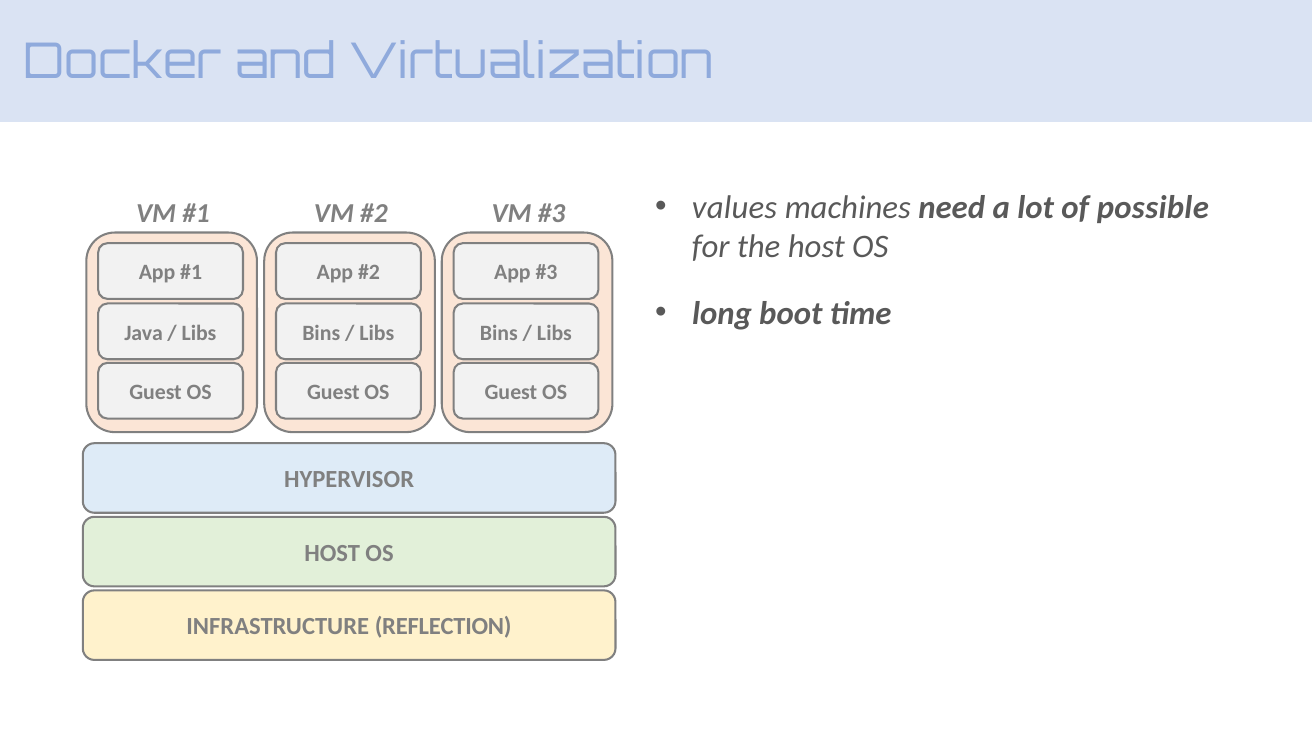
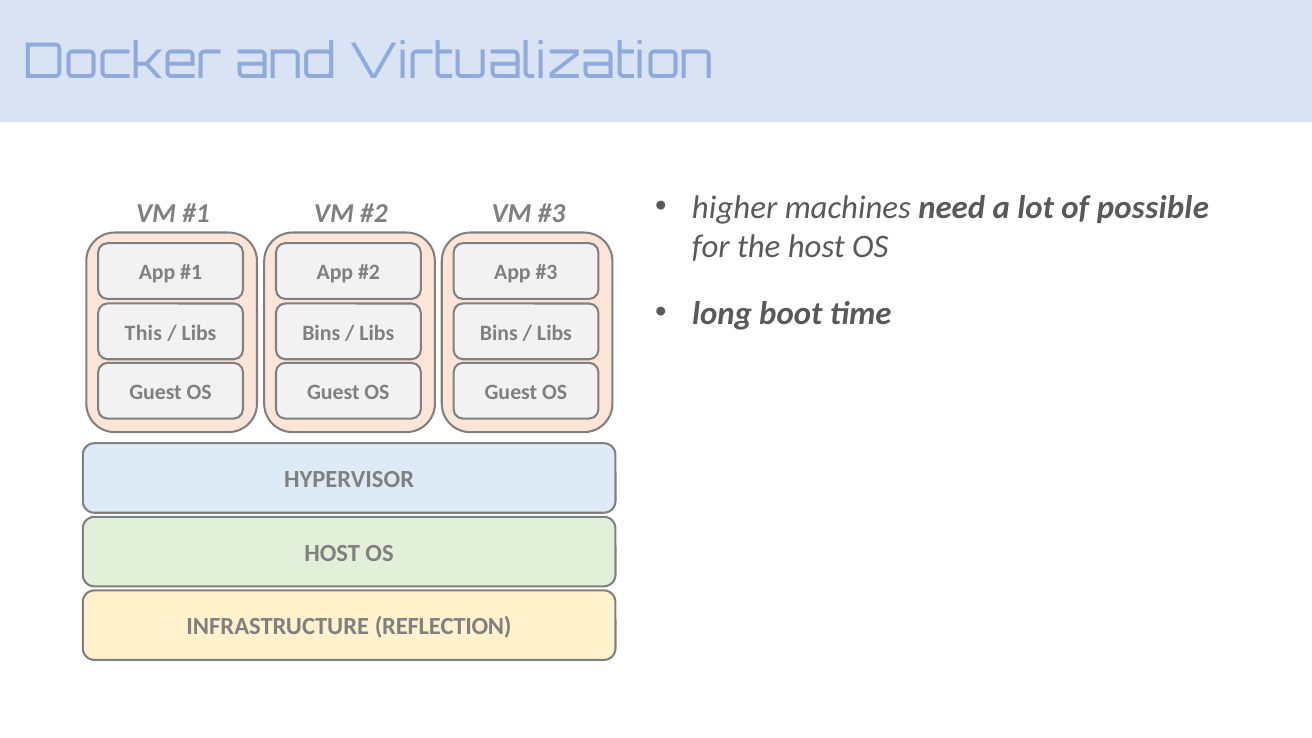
values: values -> higher
Java: Java -> This
